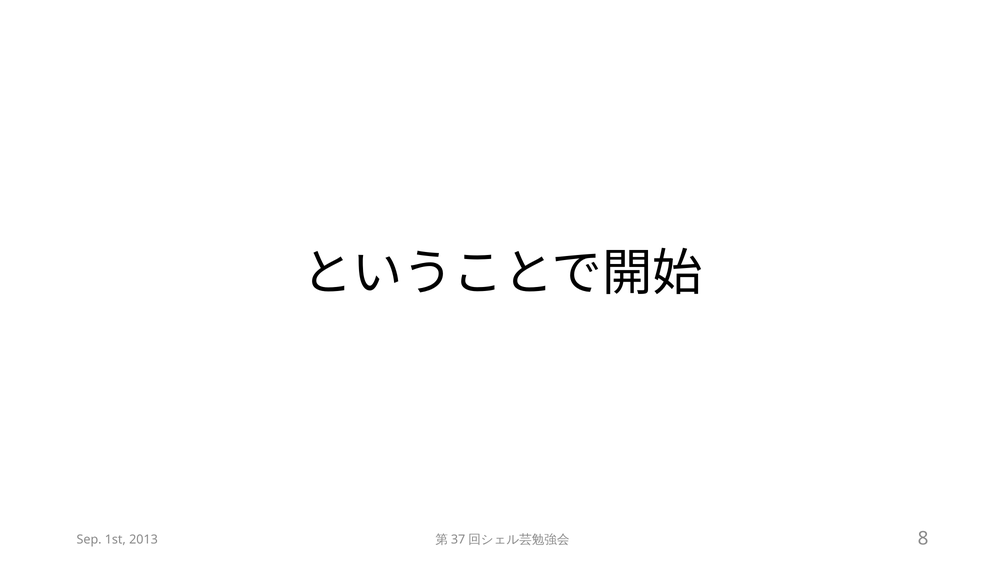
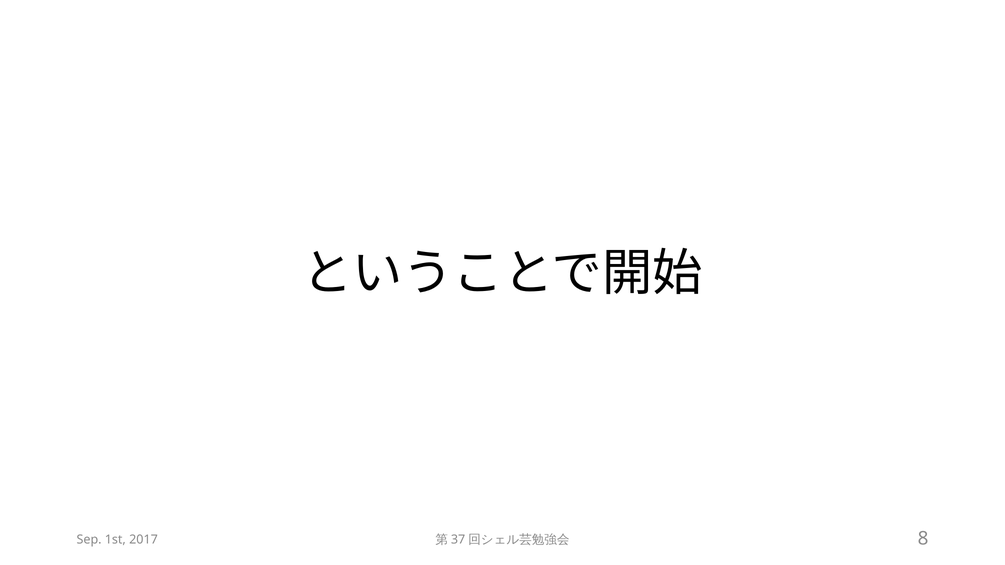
2013: 2013 -> 2017
